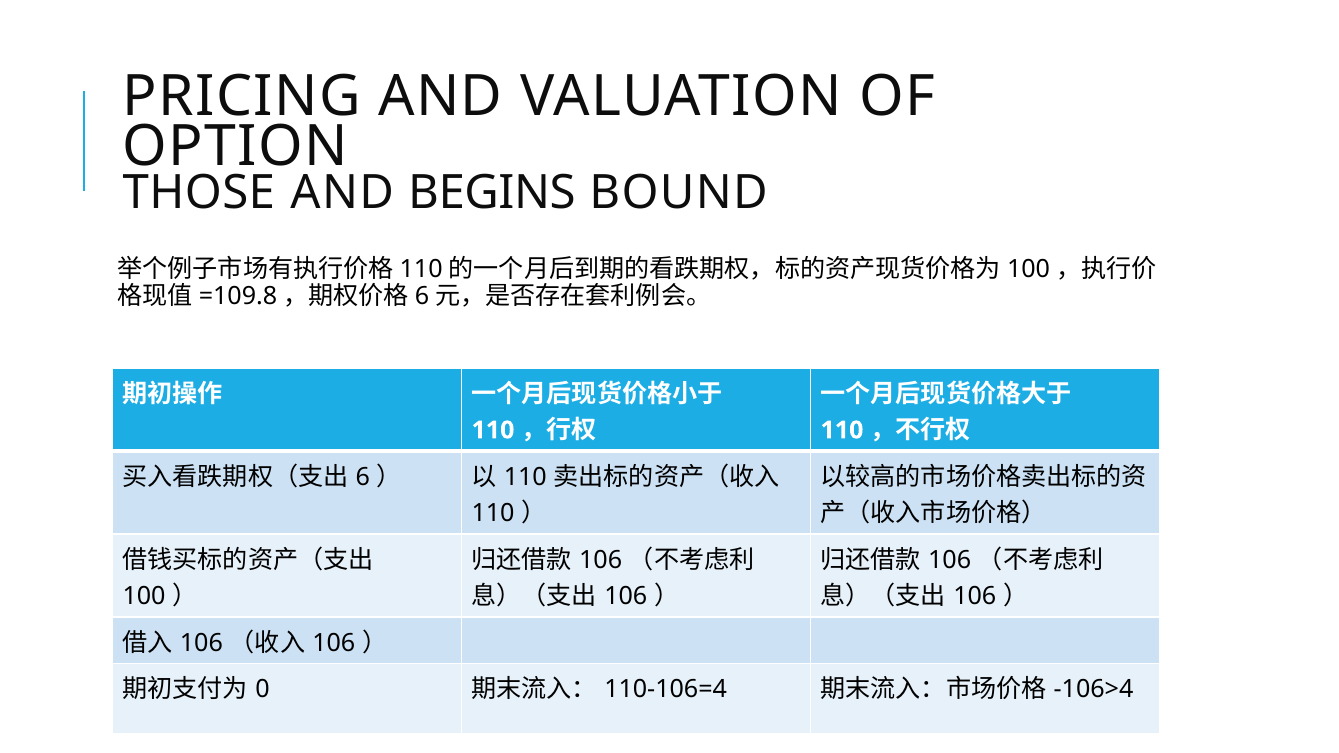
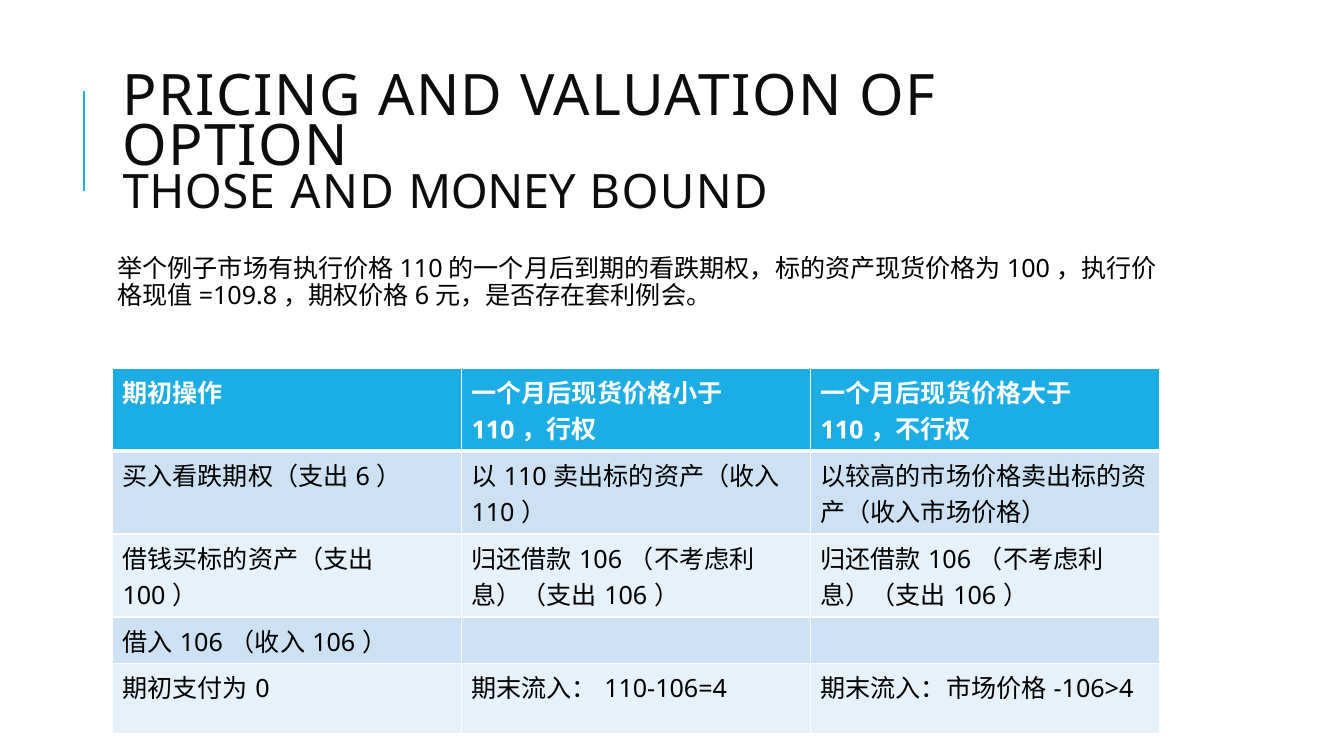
BEGINS: BEGINS -> MONEY
